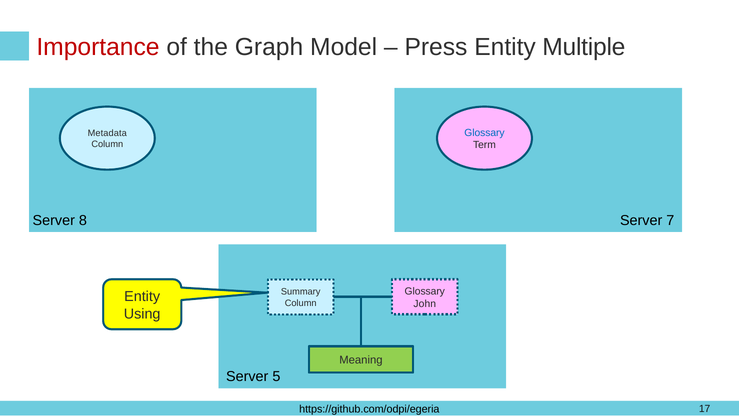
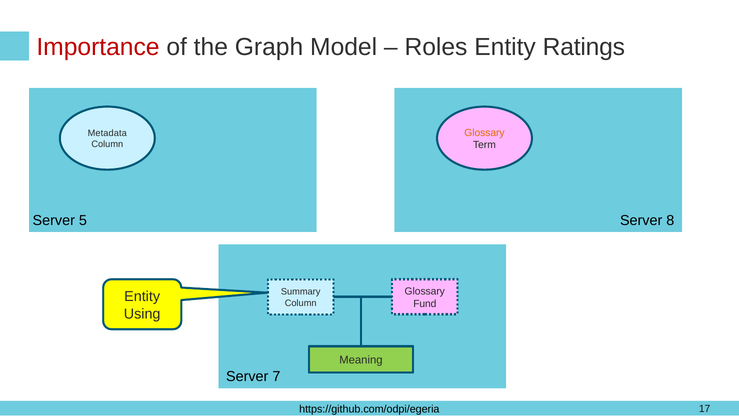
Press: Press -> Roles
Multiple: Multiple -> Ratings
Glossary at (484, 133) colour: blue -> orange
8: 8 -> 5
7: 7 -> 8
John: John -> Fund
5: 5 -> 7
